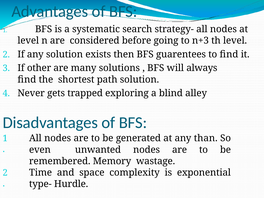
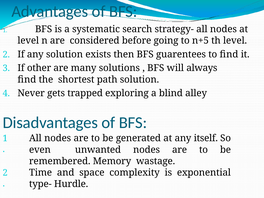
n+3: n+3 -> n+5
than: than -> itself
